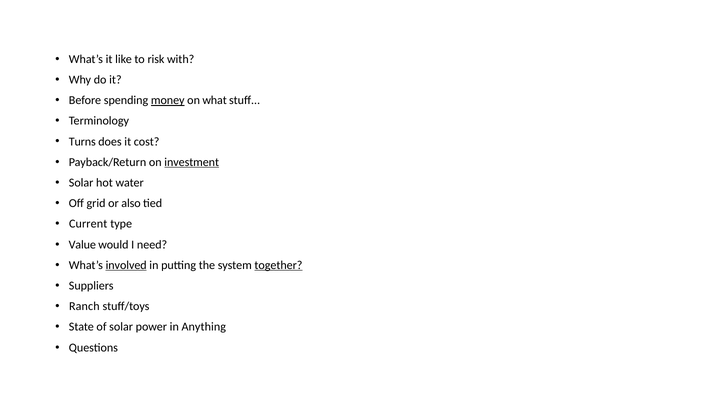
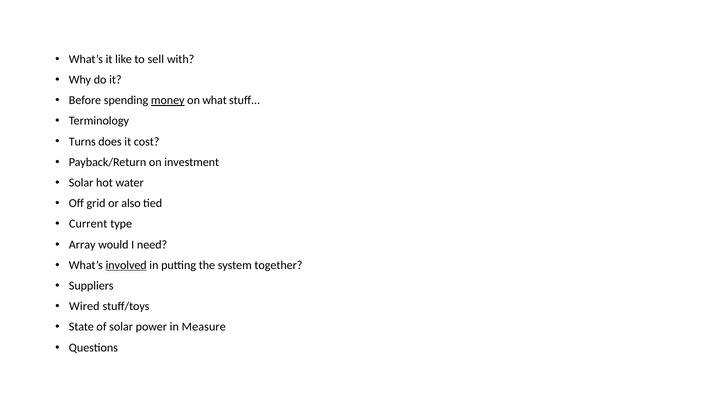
risk: risk -> sell
investment underline: present -> none
Value: Value -> Array
together underline: present -> none
Ranch: Ranch -> Wired
Anything: Anything -> Measure
